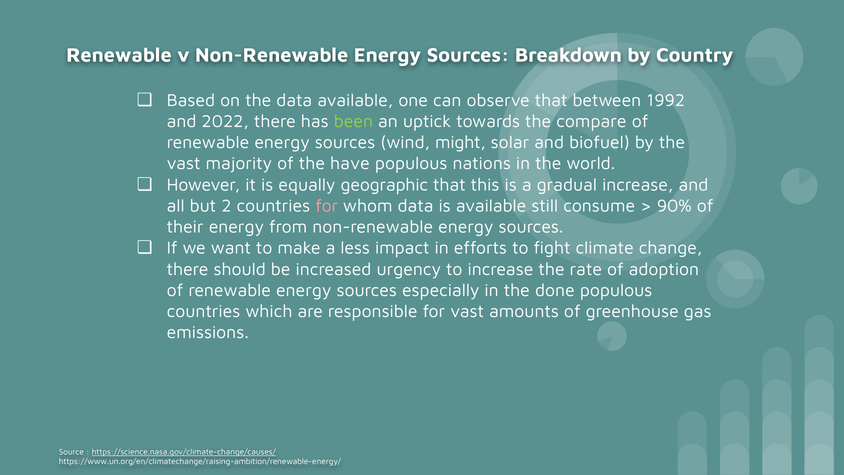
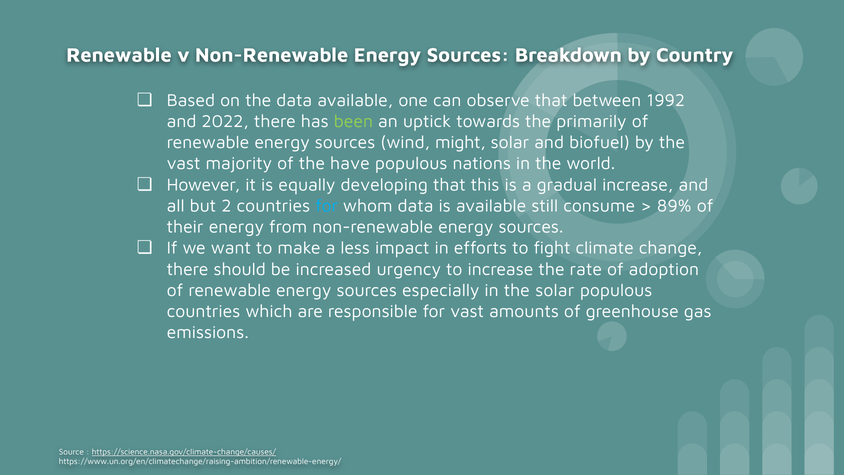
compare: compare -> primarily
geographic: geographic -> developing
for at (327, 206) colour: pink -> light blue
90%: 90% -> 89%
the done: done -> solar
